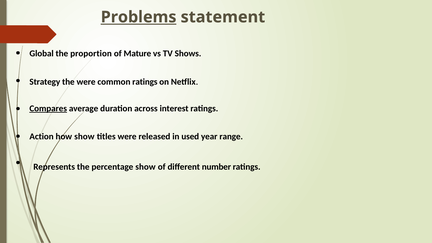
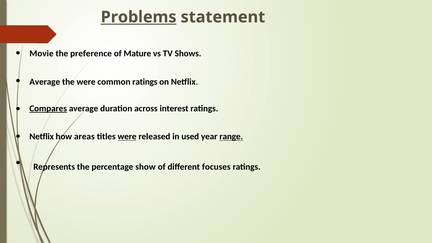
Global: Global -> Movie
proportion: proportion -> preference
Strategy at (45, 82): Strategy -> Average
Action at (42, 137): Action -> Netflix
how show: show -> areas
were at (127, 137) underline: none -> present
range underline: none -> present
number: number -> focuses
